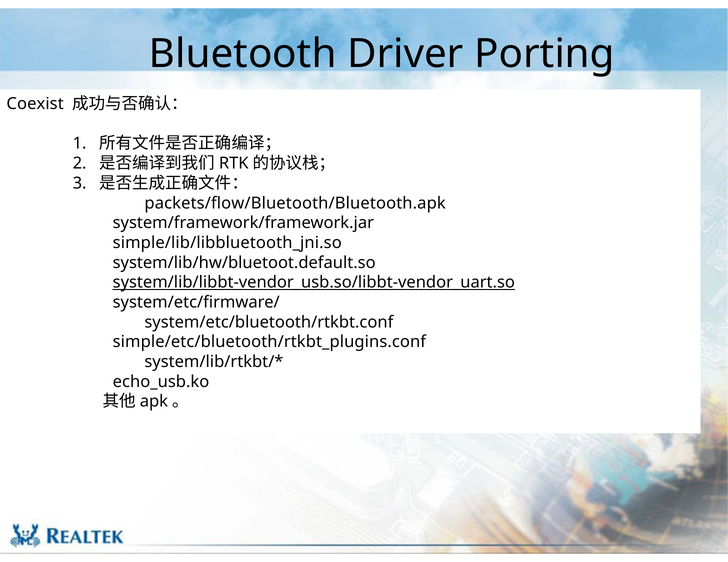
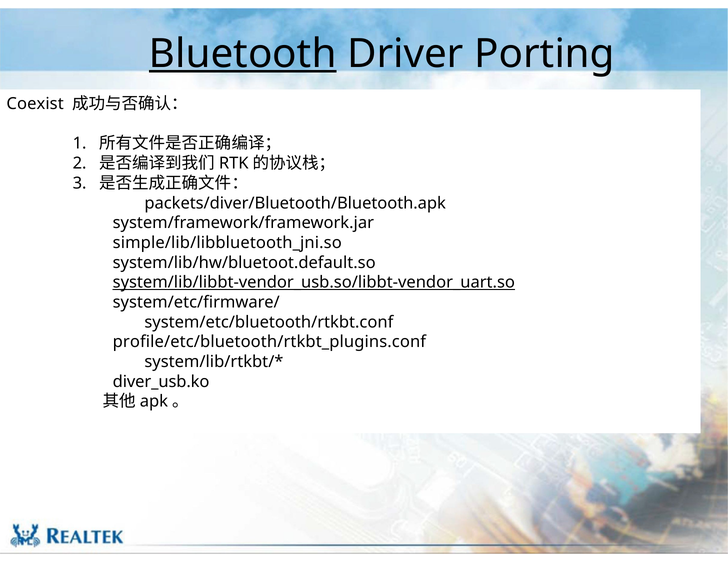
Bluetooth underline: none -> present
packets/flow/Bluetooth/Bluetooth.apk: packets/flow/Bluetooth/Bluetooth.apk -> packets/diver/Bluetooth/Bluetooth.apk
simple/etc/bluetooth/rtkbt_plugins.conf: simple/etc/bluetooth/rtkbt_plugins.conf -> profile/etc/bluetooth/rtkbt_plugins.conf
echo_usb.ko: echo_usb.ko -> diver_usb.ko
